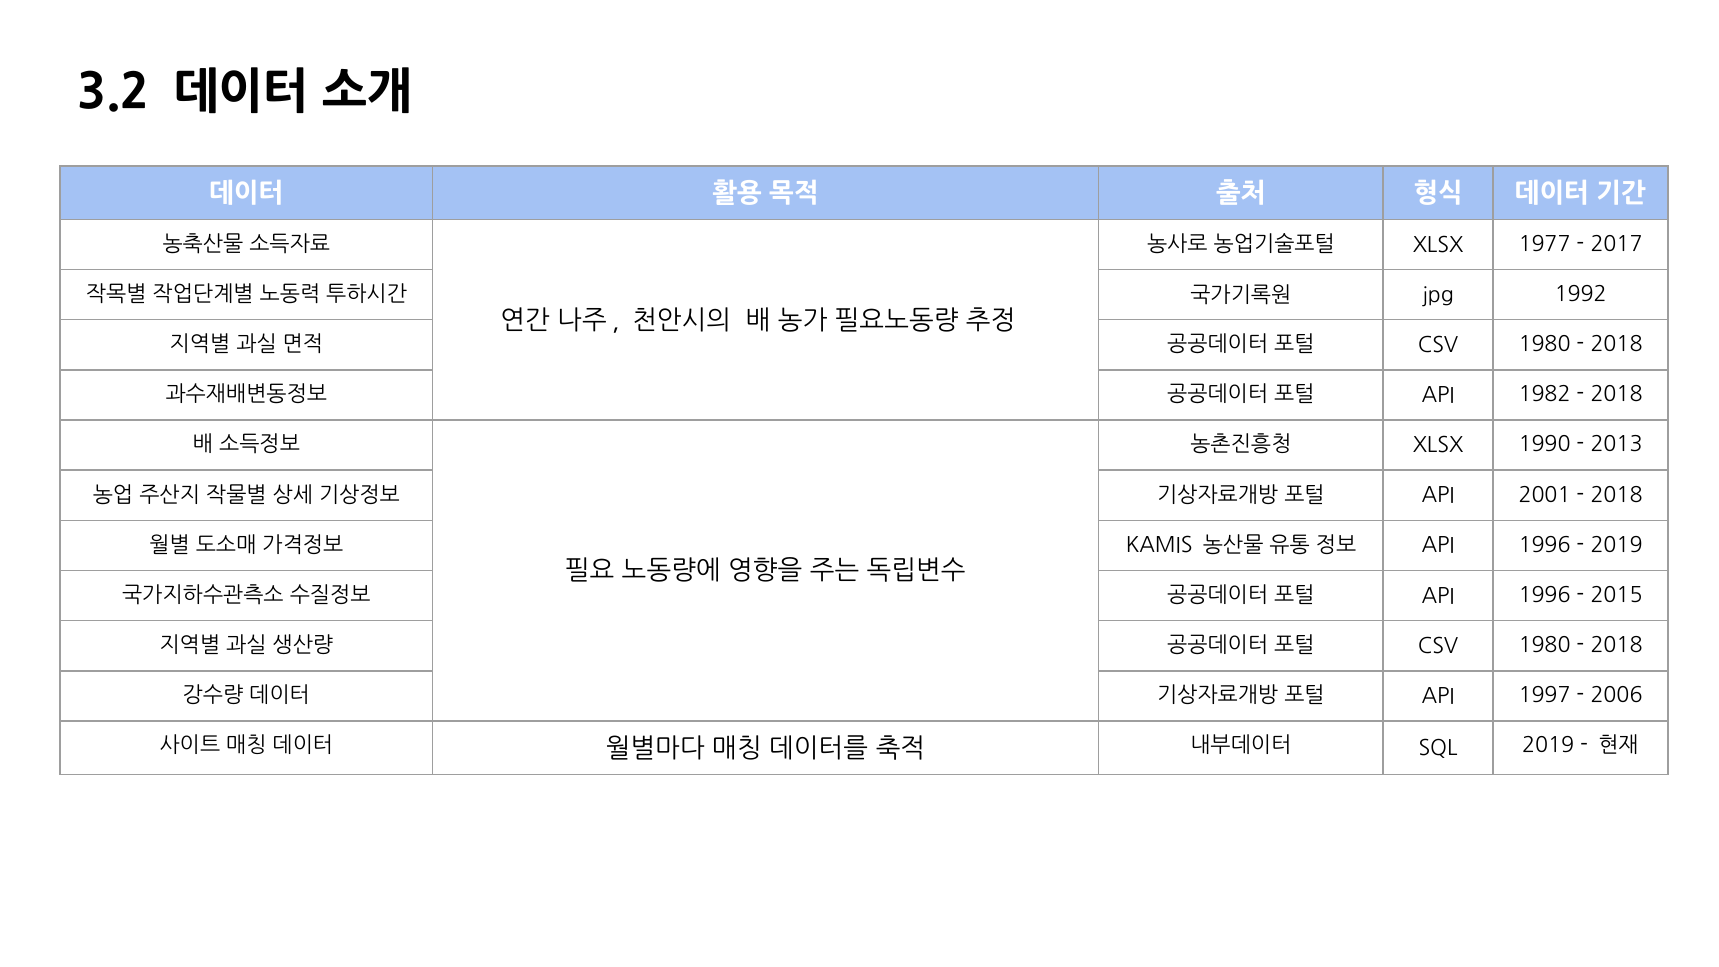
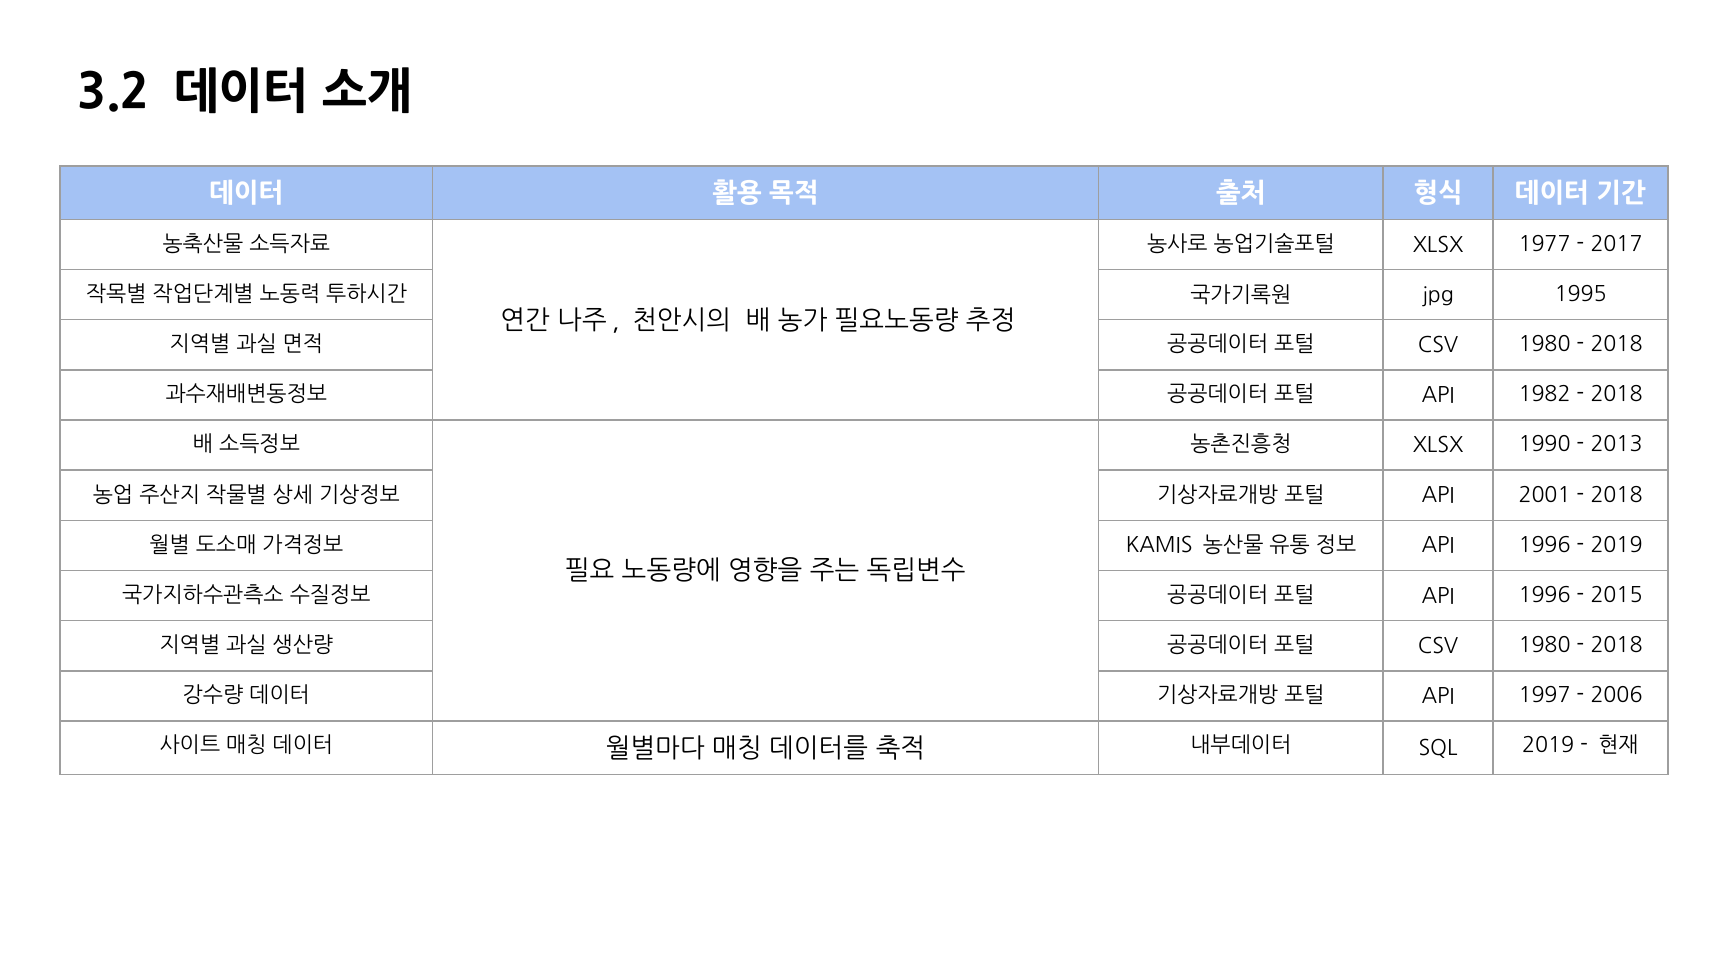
1992: 1992 -> 1995
